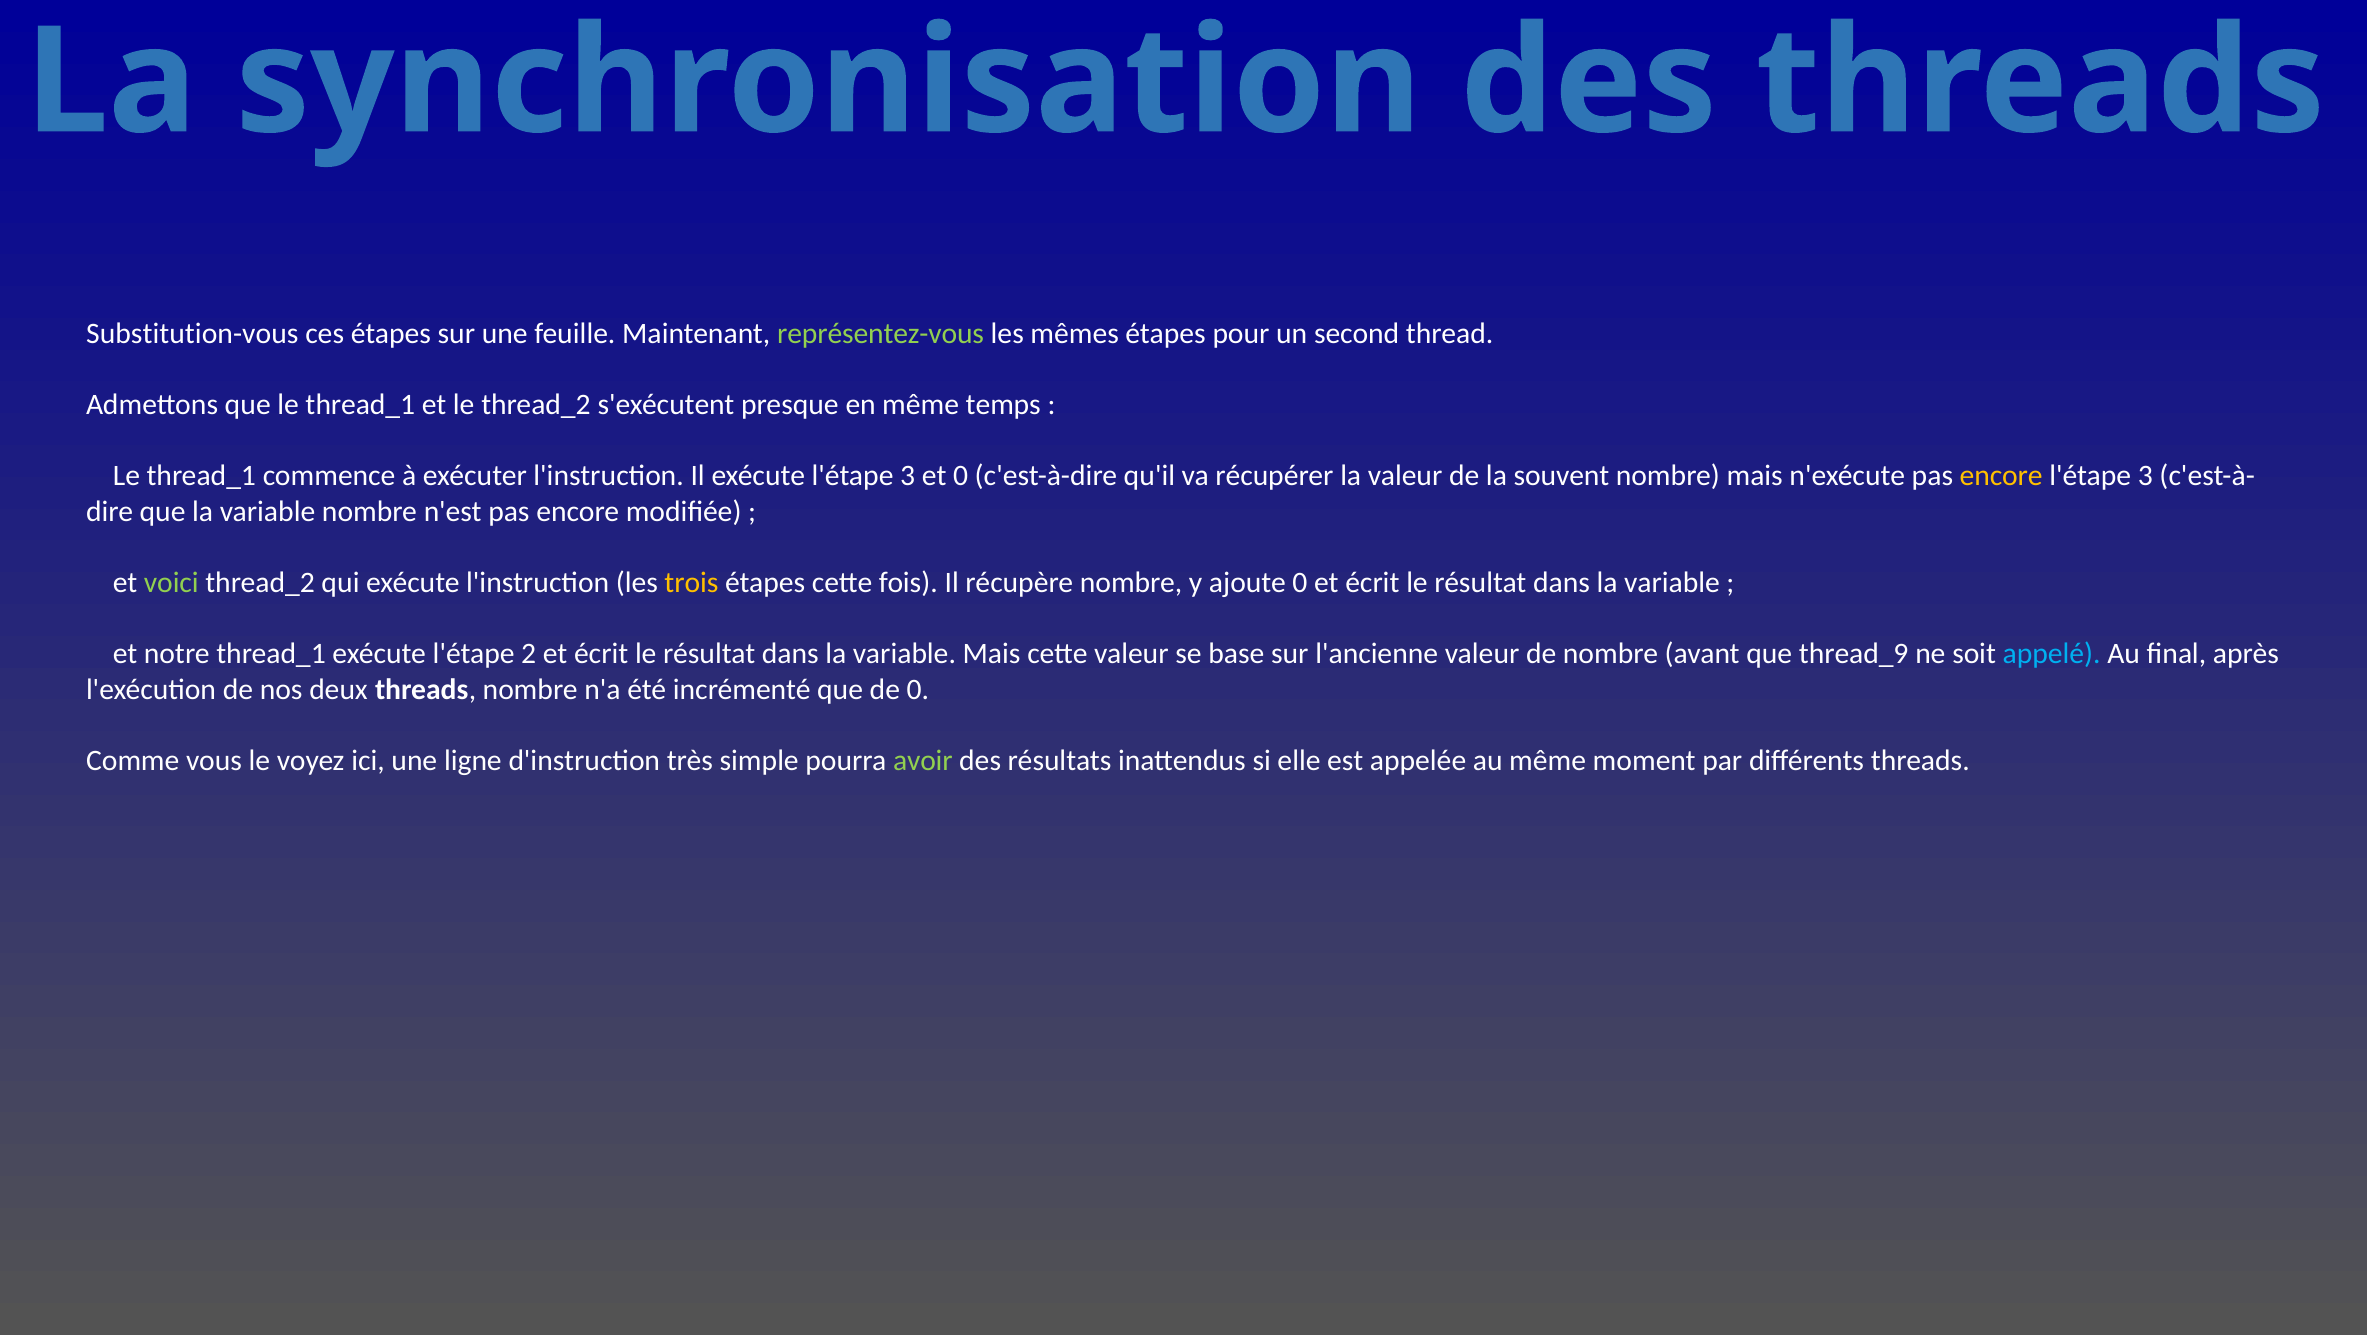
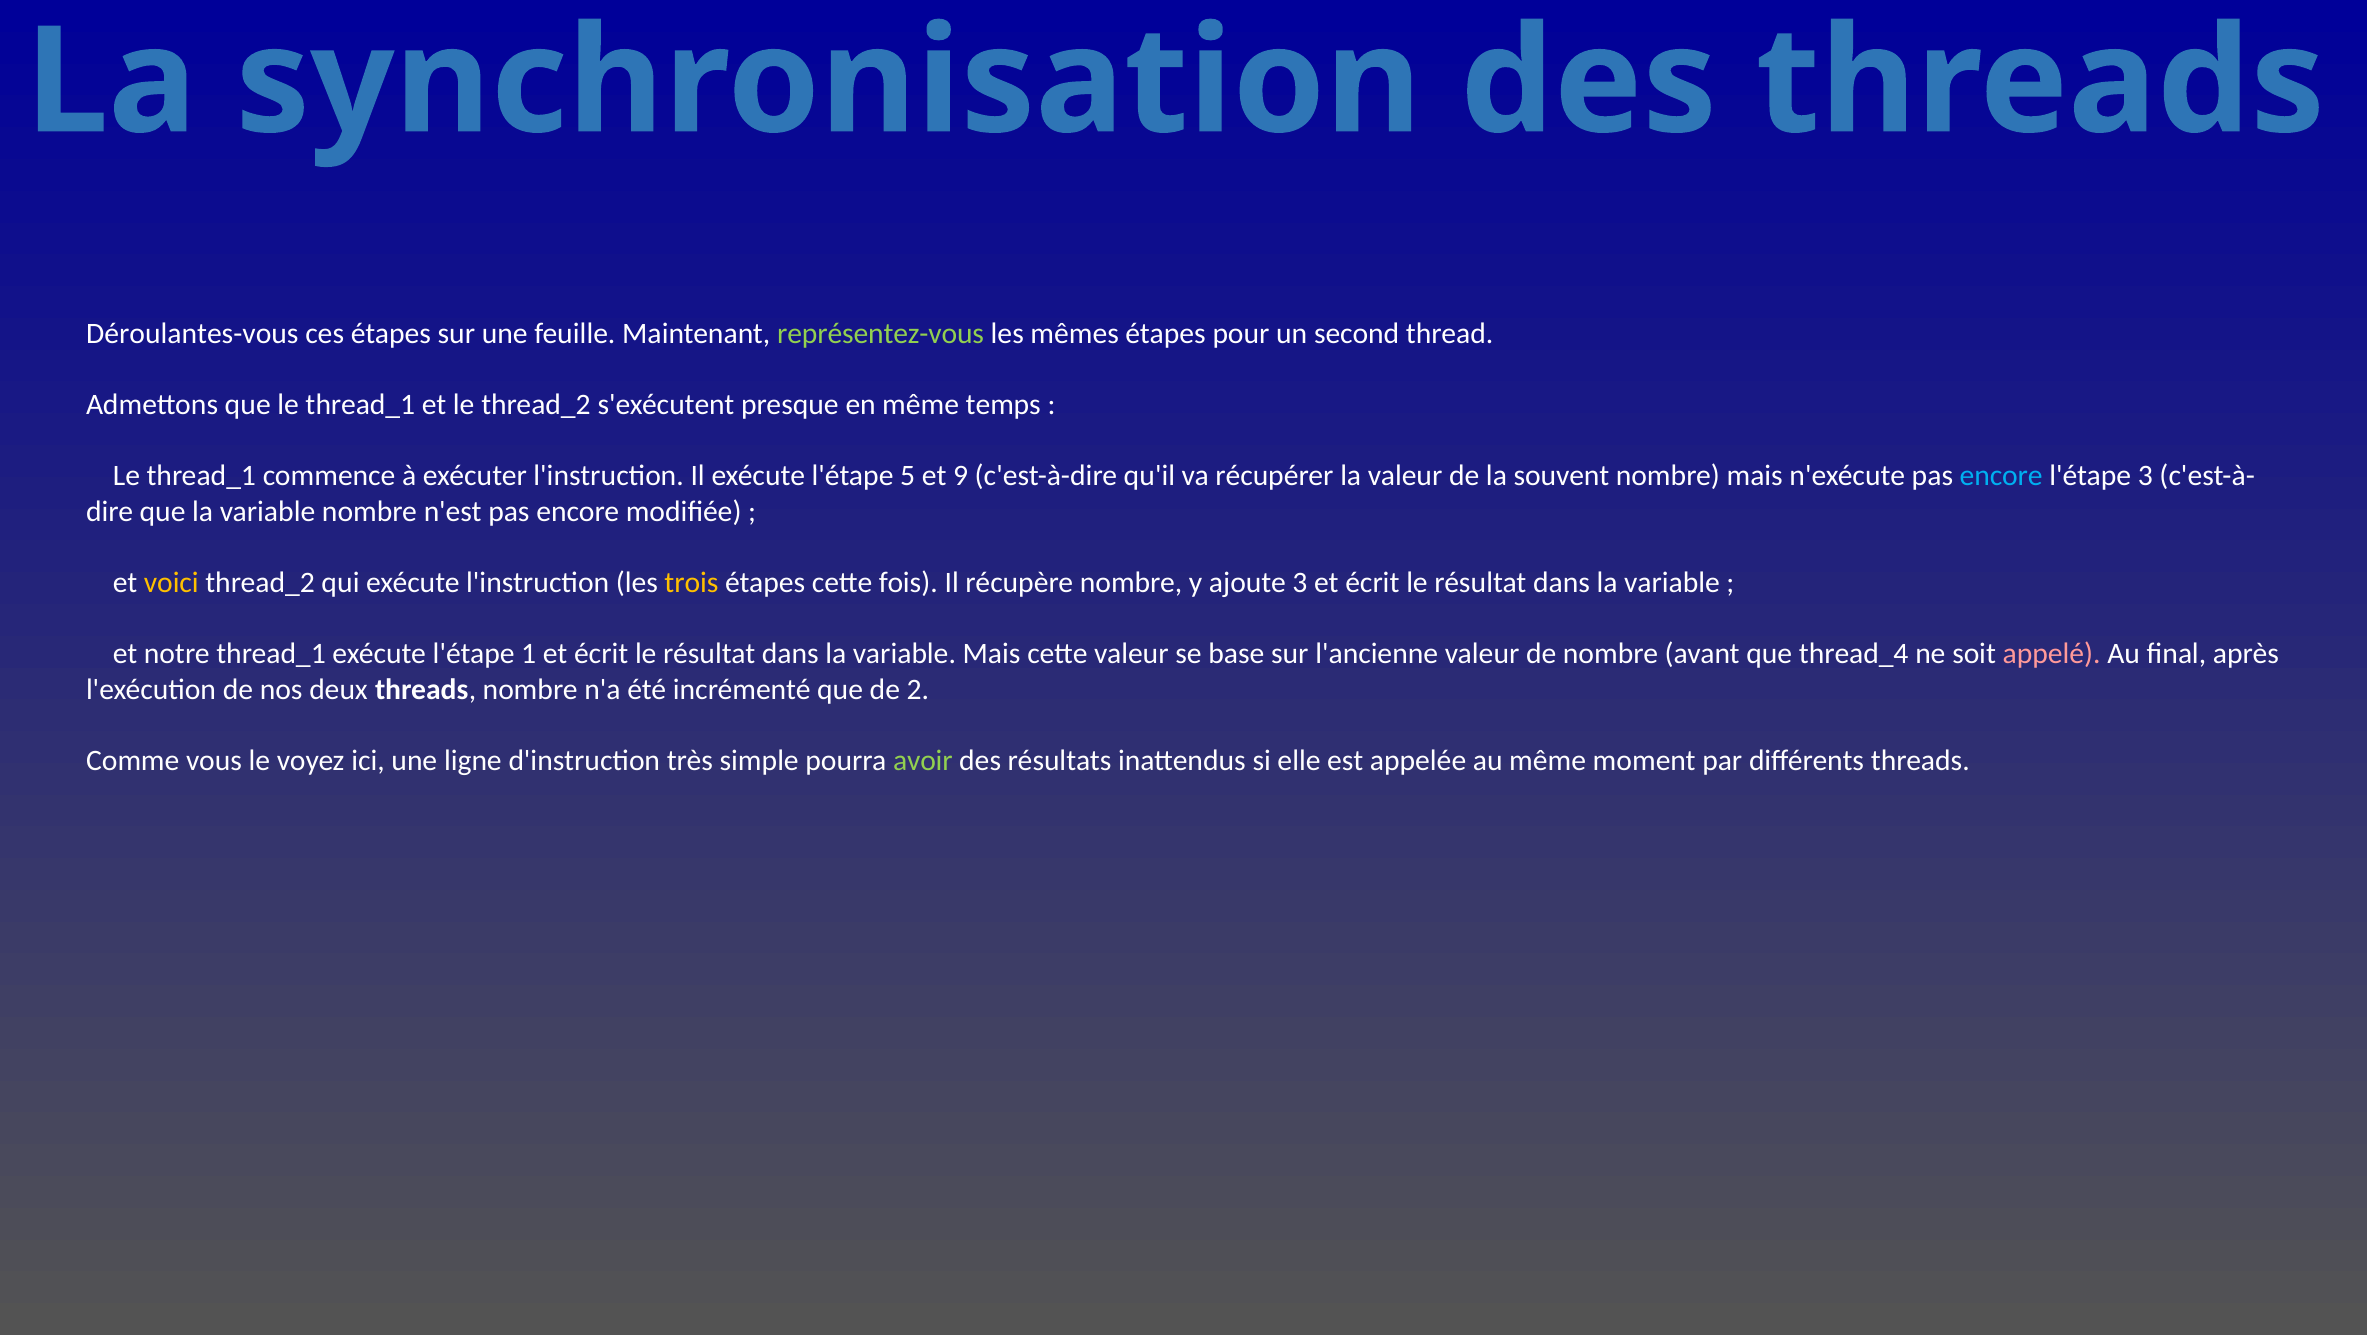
Substitution-vous: Substitution-vous -> Déroulantes-vous
exécute l'étape 3: 3 -> 5
et 0: 0 -> 9
encore at (2001, 476) colour: yellow -> light blue
voici colour: light green -> yellow
ajoute 0: 0 -> 3
2: 2 -> 1
thread_9: thread_9 -> thread_4
appelé colour: light blue -> pink
de 0: 0 -> 2
